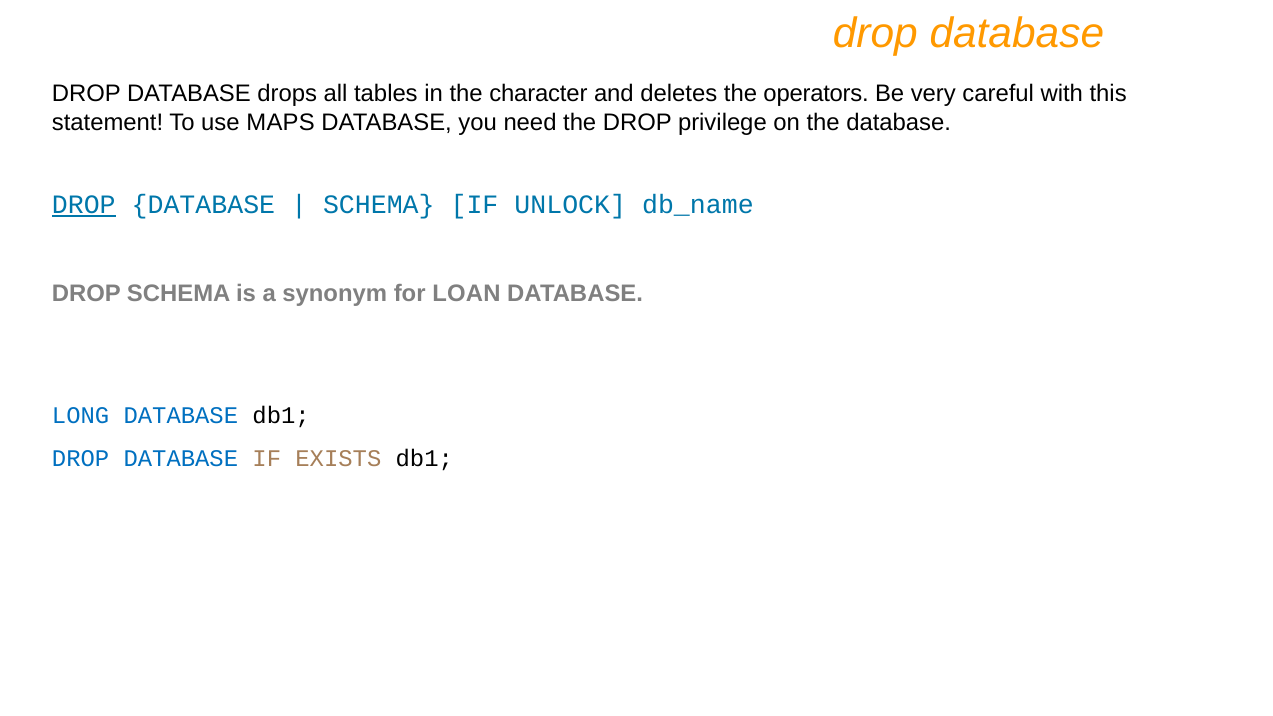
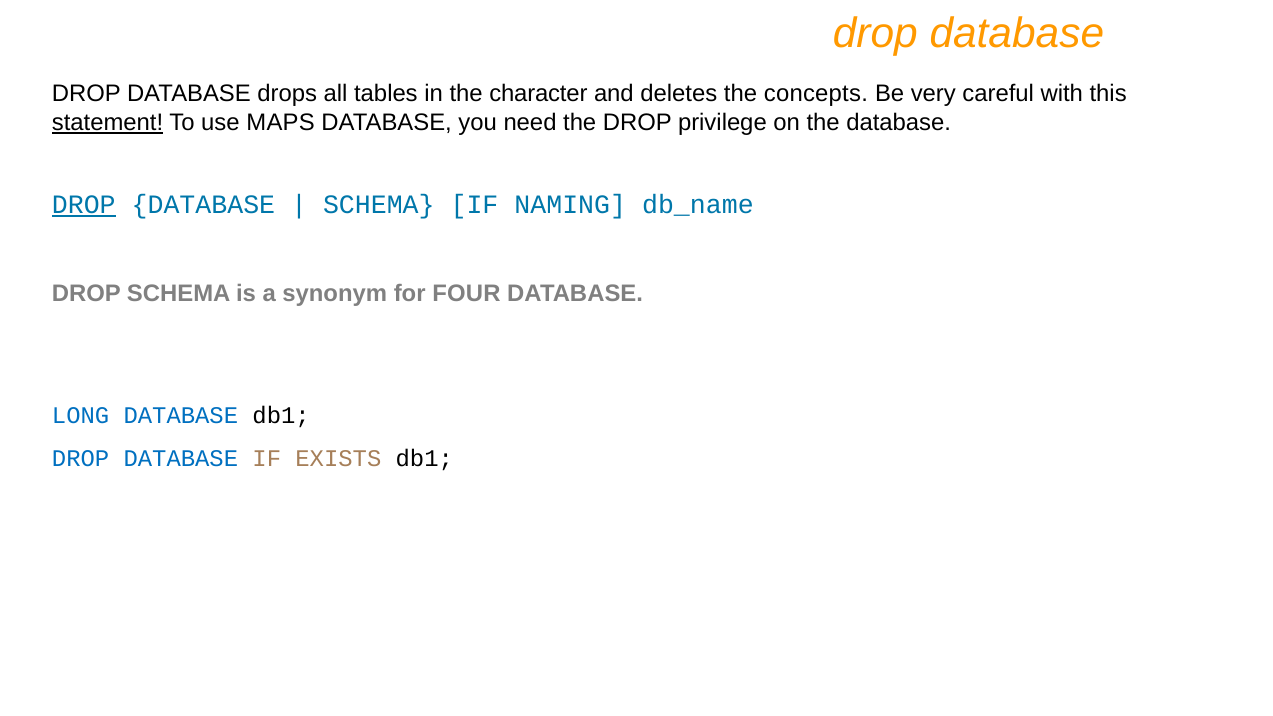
operators: operators -> concepts
statement underline: none -> present
UNLOCK: UNLOCK -> NAMING
LOAN: LOAN -> FOUR
